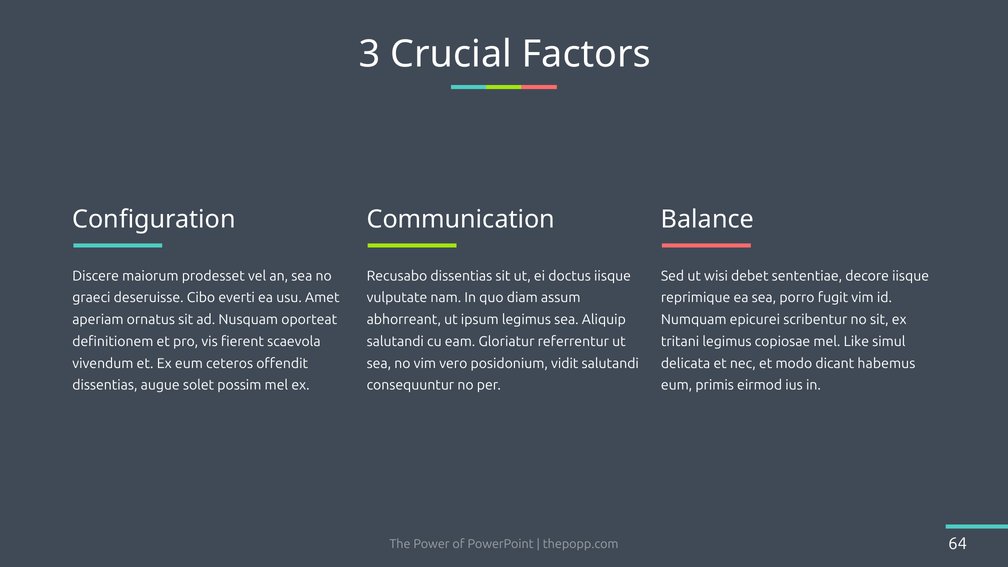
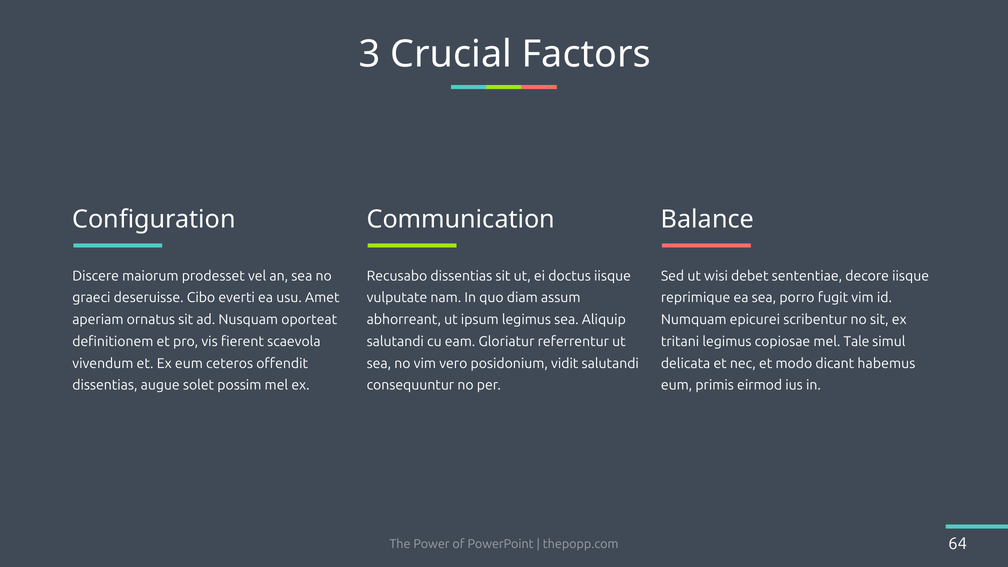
Like: Like -> Tale
